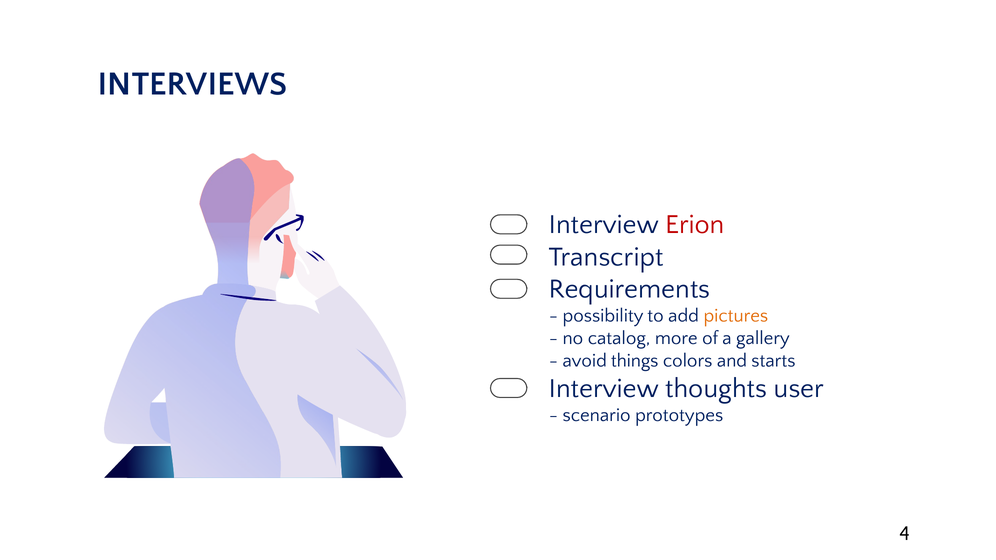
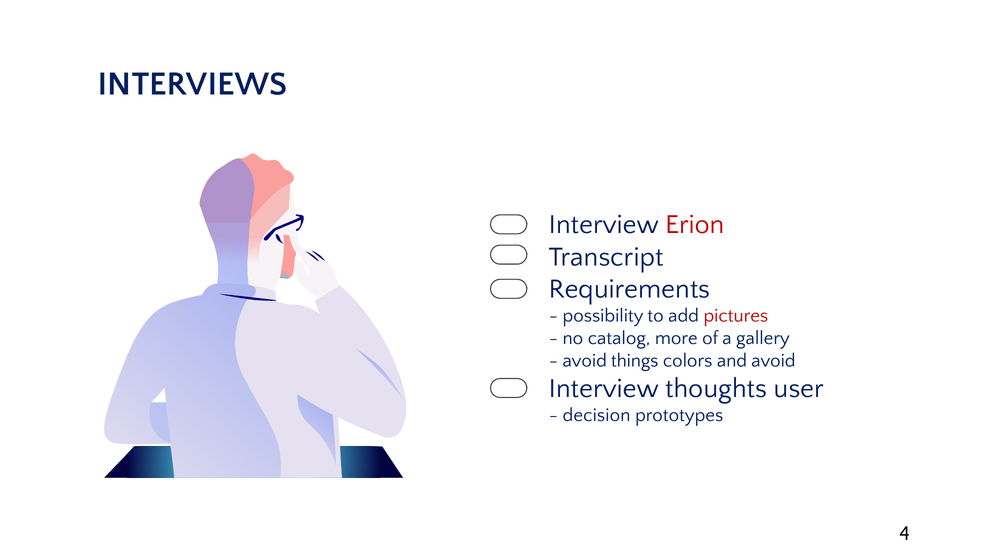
pictures colour: orange -> red
and starts: starts -> avoid
scenario: scenario -> decision
